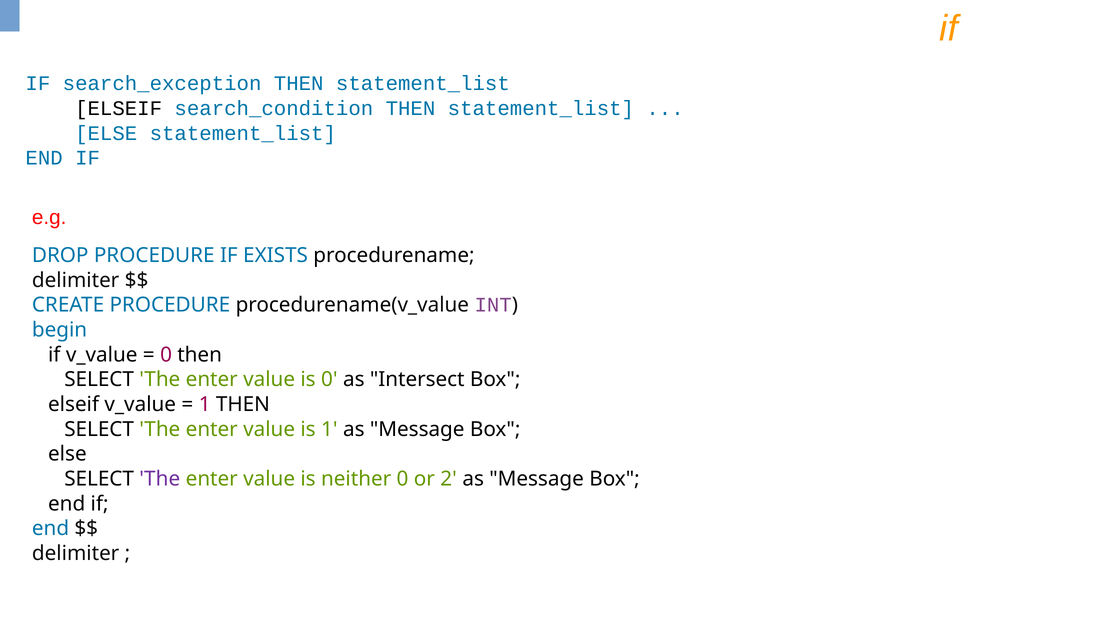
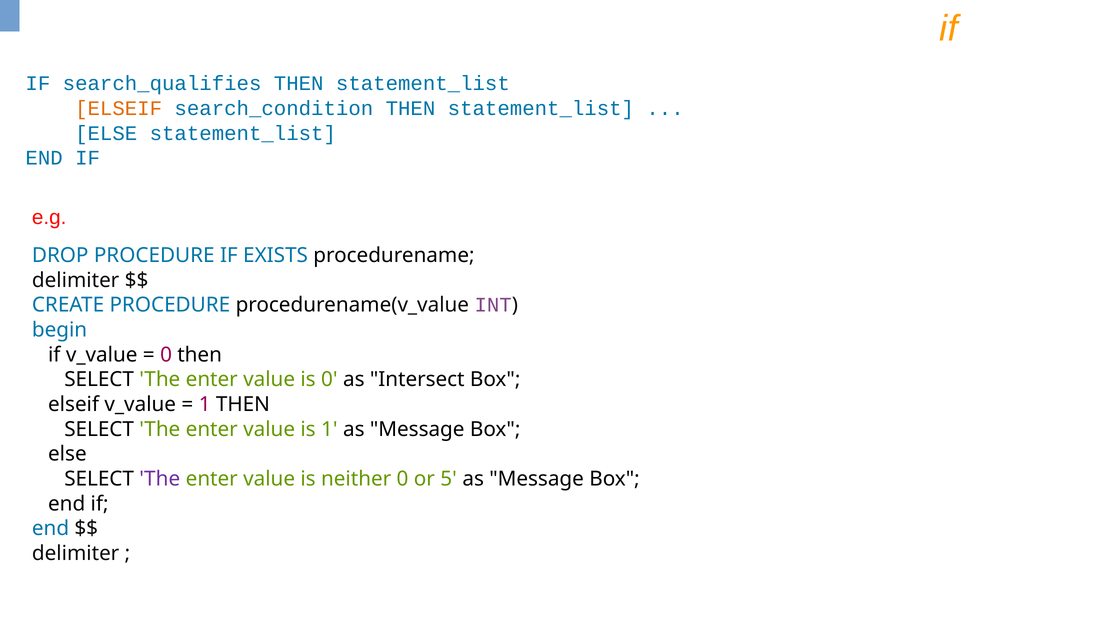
search_exception: search_exception -> search_qualifies
ELSEIF at (119, 108) colour: black -> orange
2: 2 -> 5
